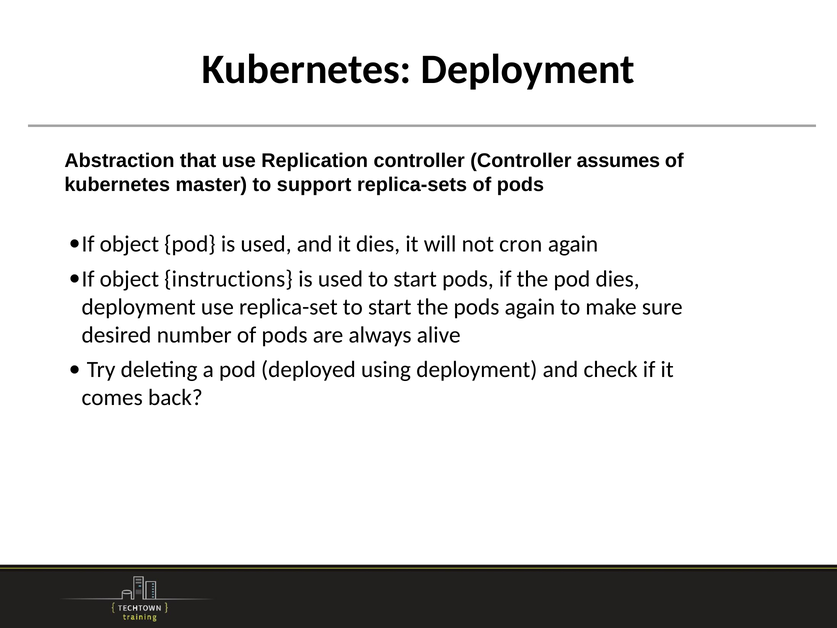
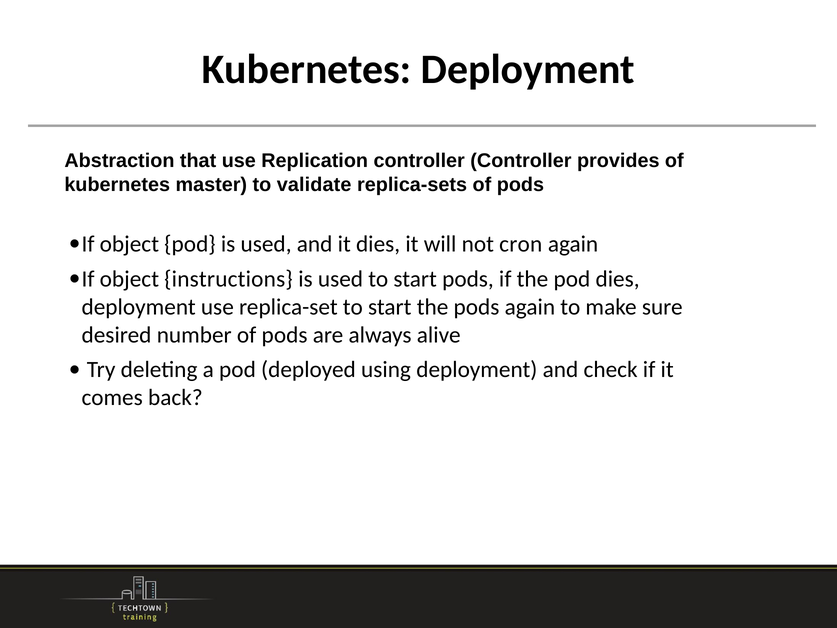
assumes: assumes -> provides
support: support -> validate
